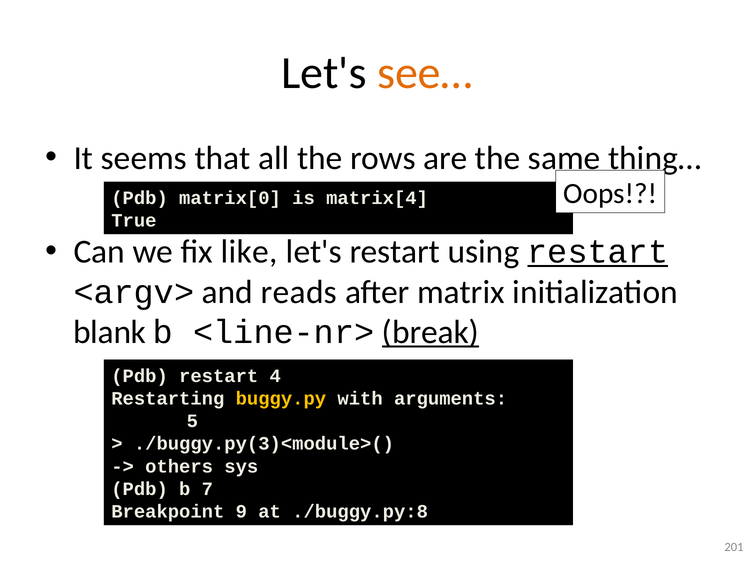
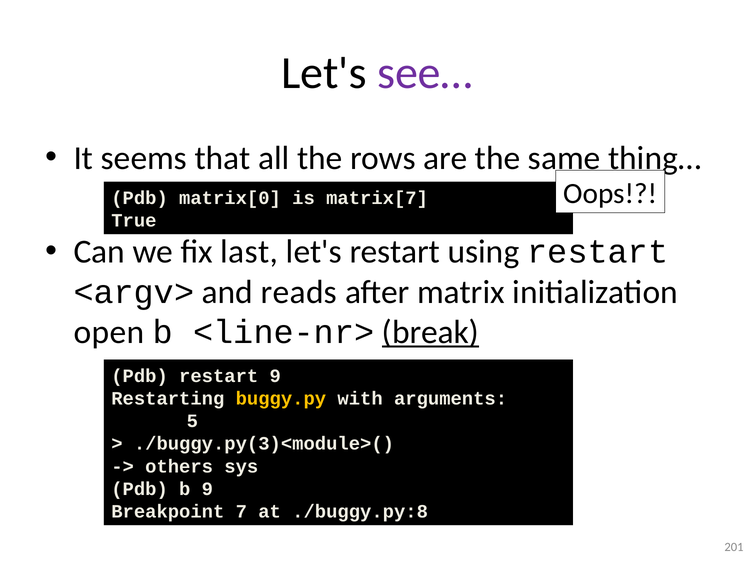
see… colour: orange -> purple
matrix[4: matrix[4 -> matrix[7
like: like -> last
restart at (598, 252) underline: present -> none
blank: blank -> open
restart 4: 4 -> 9
b 7: 7 -> 9
9: 9 -> 7
